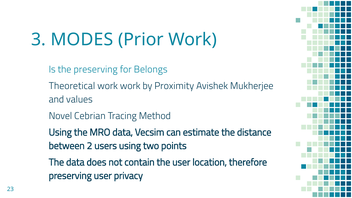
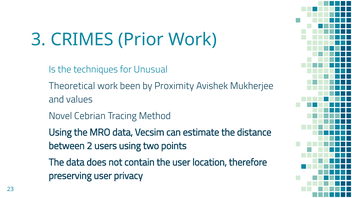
MODES: MODES -> CRIMES
the preserving: preserving -> techniques
Belongs: Belongs -> Unusual
work work: work -> been
